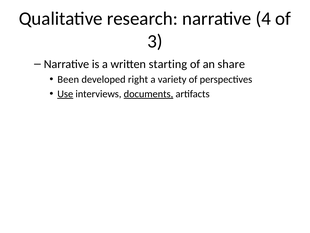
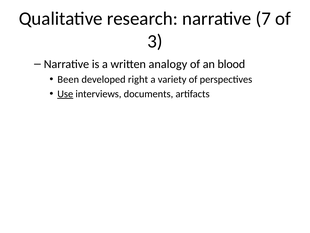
4: 4 -> 7
starting: starting -> analogy
share: share -> blood
documents underline: present -> none
